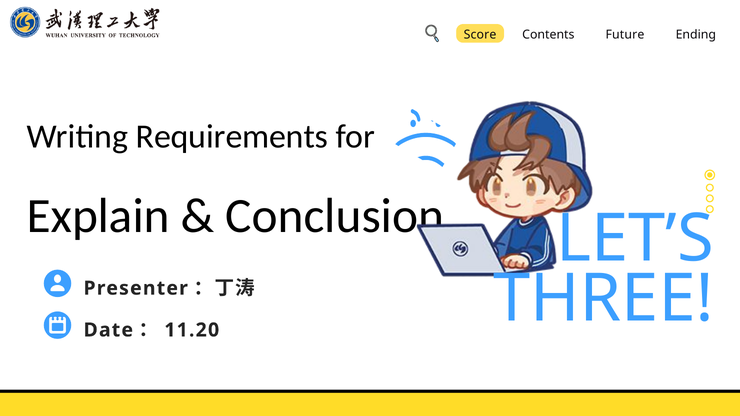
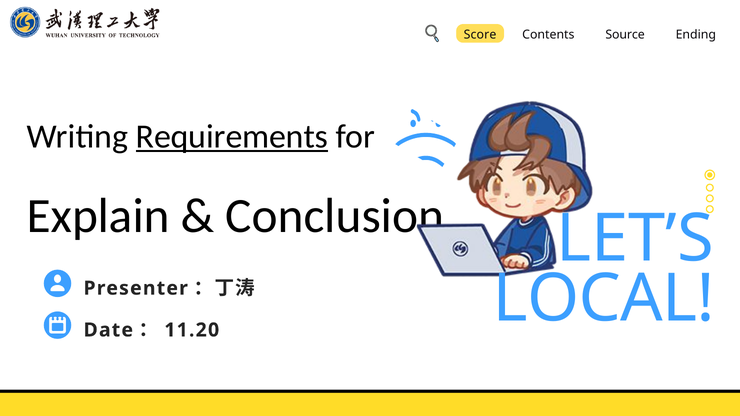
Future: Future -> Source
Requirements underline: none -> present
THREE: THREE -> LOCAL
